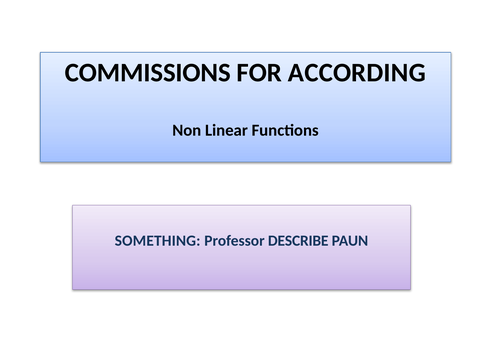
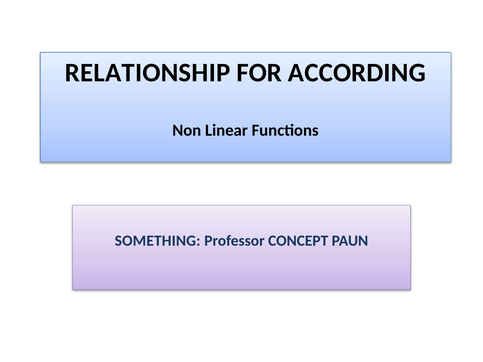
COMMISSIONS: COMMISSIONS -> RELATIONSHIP
DESCRIBE: DESCRIBE -> CONCEPT
